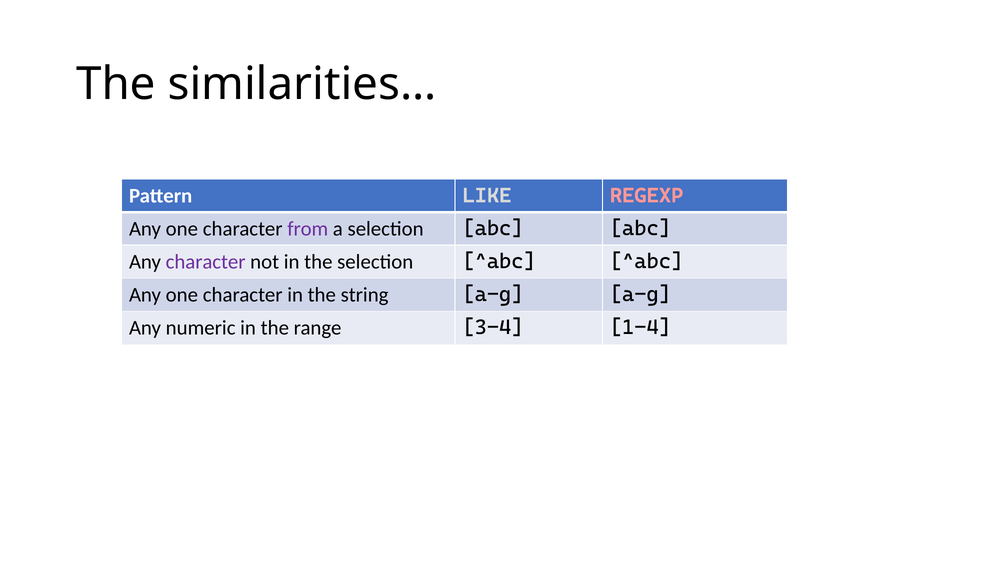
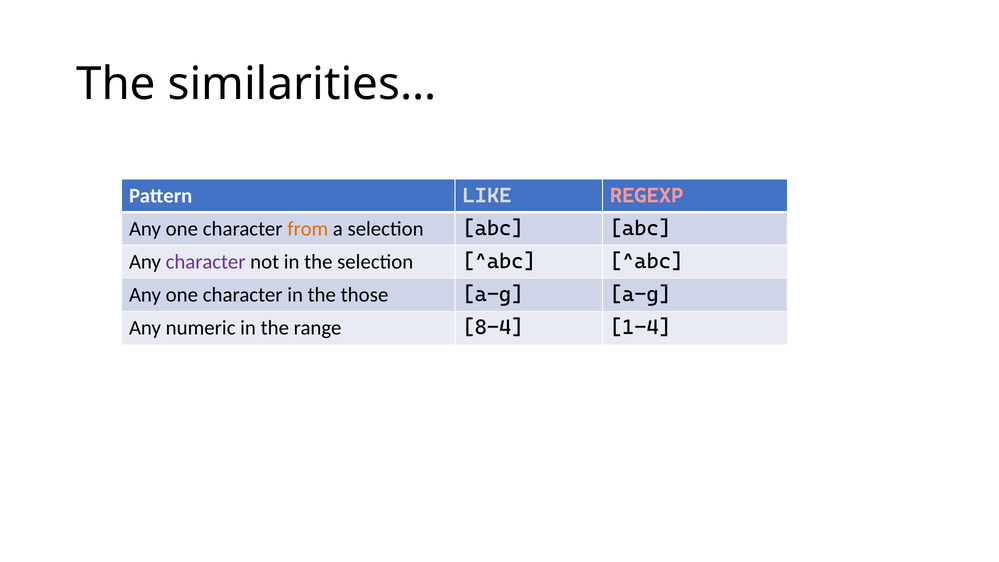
from colour: purple -> orange
string: string -> those
3-4: 3-4 -> 8-4
